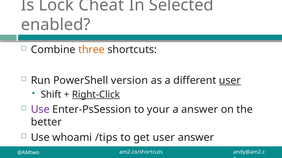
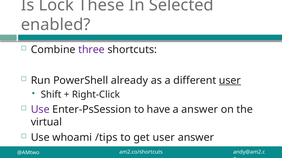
Cheat: Cheat -> These
three colour: orange -> purple
version: version -> already
Right-Click underline: present -> none
your: your -> have
better: better -> virtual
